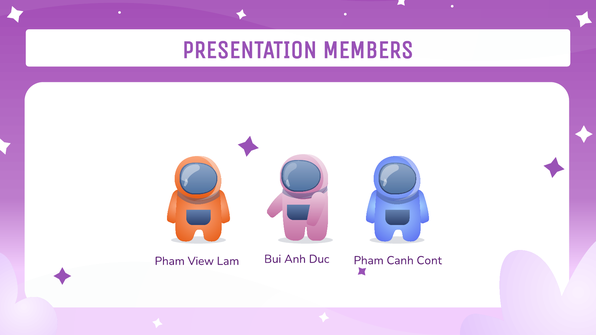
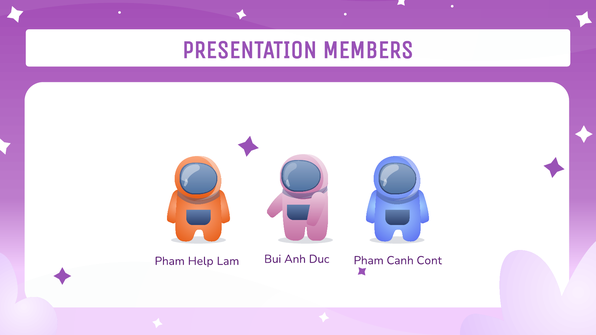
View: View -> Help
